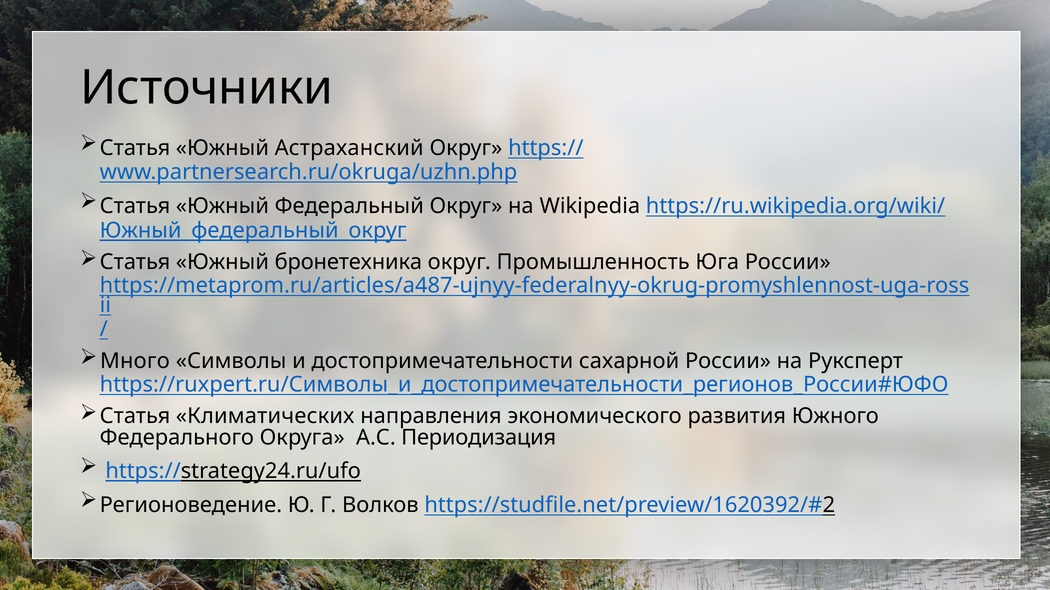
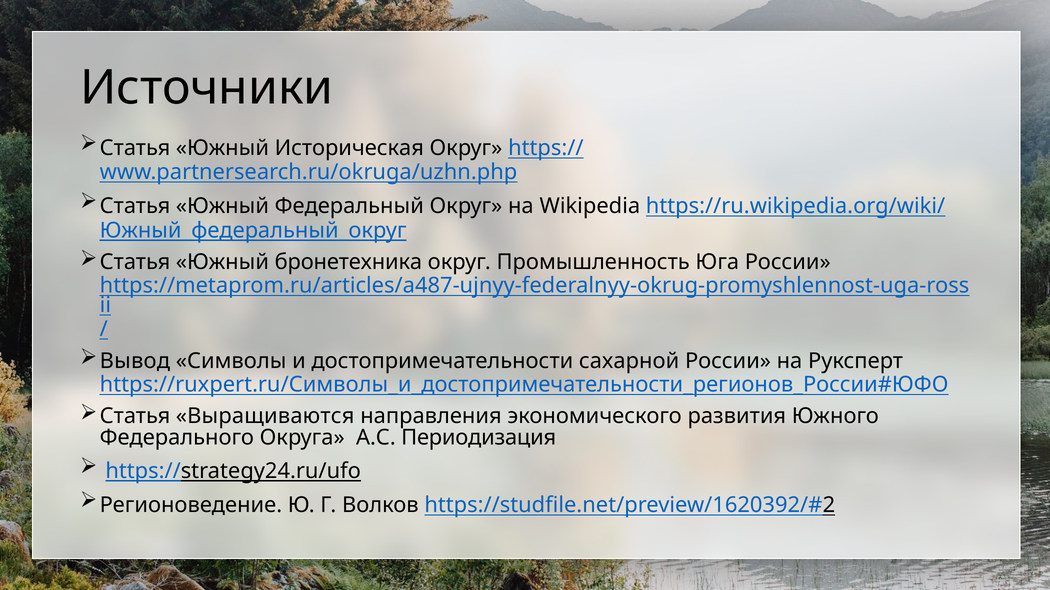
Астраханский: Астраханский -> Историческая
Много: Много -> Вывод
Климатических: Климатических -> Выращиваются
